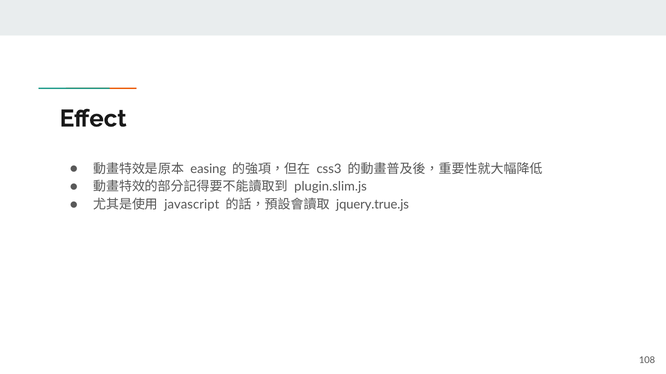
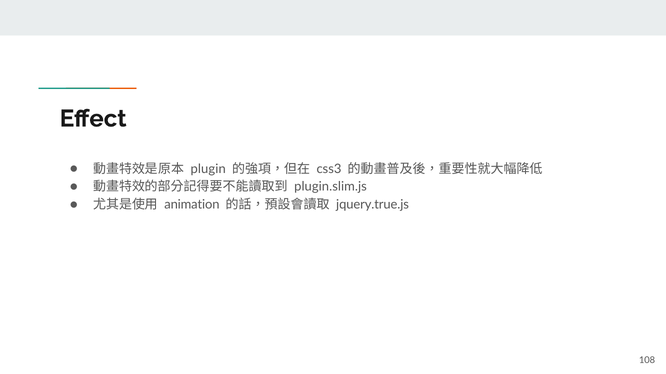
easing: easing -> plugin
javascript: javascript -> animation
